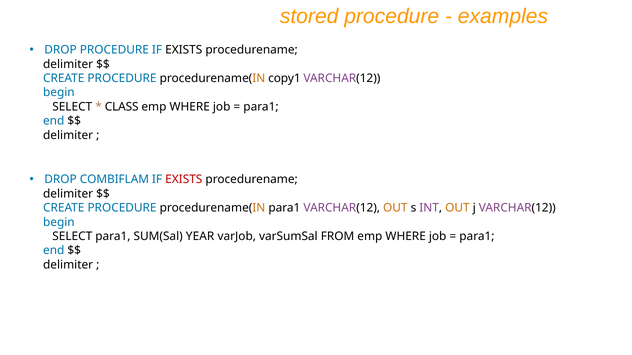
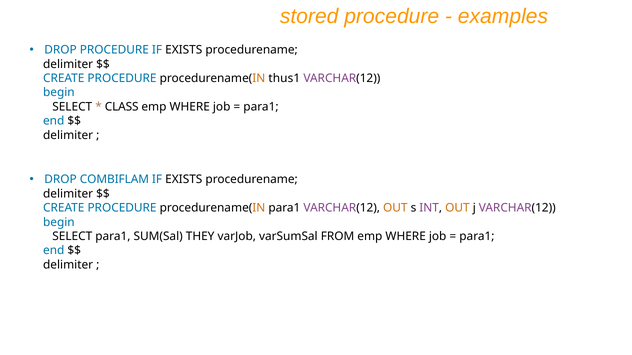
copy1: copy1 -> thus1
EXISTS at (184, 180) colour: red -> black
YEAR: YEAR -> THEY
